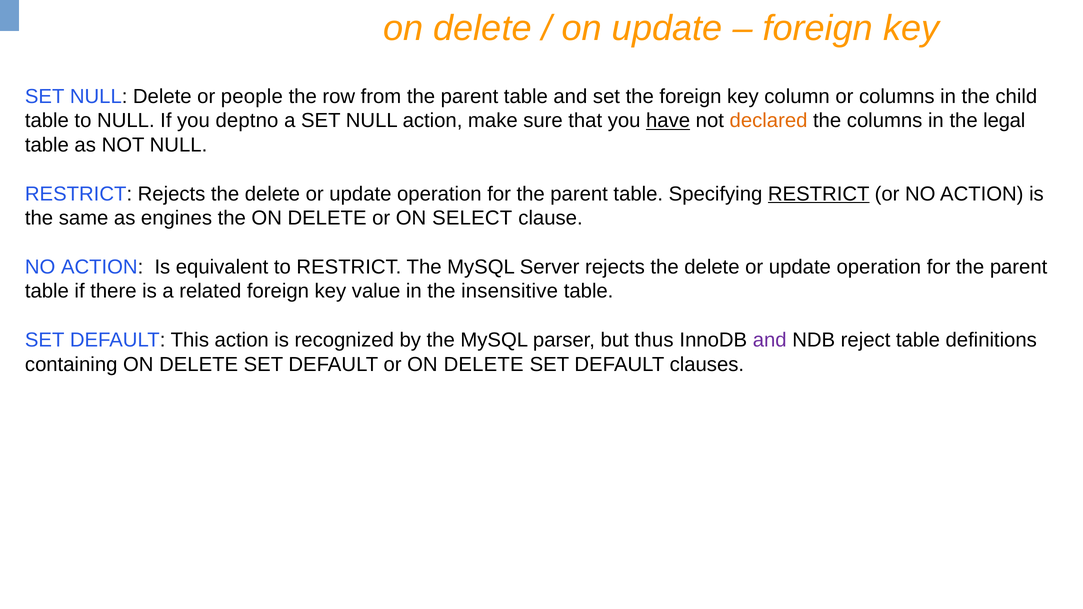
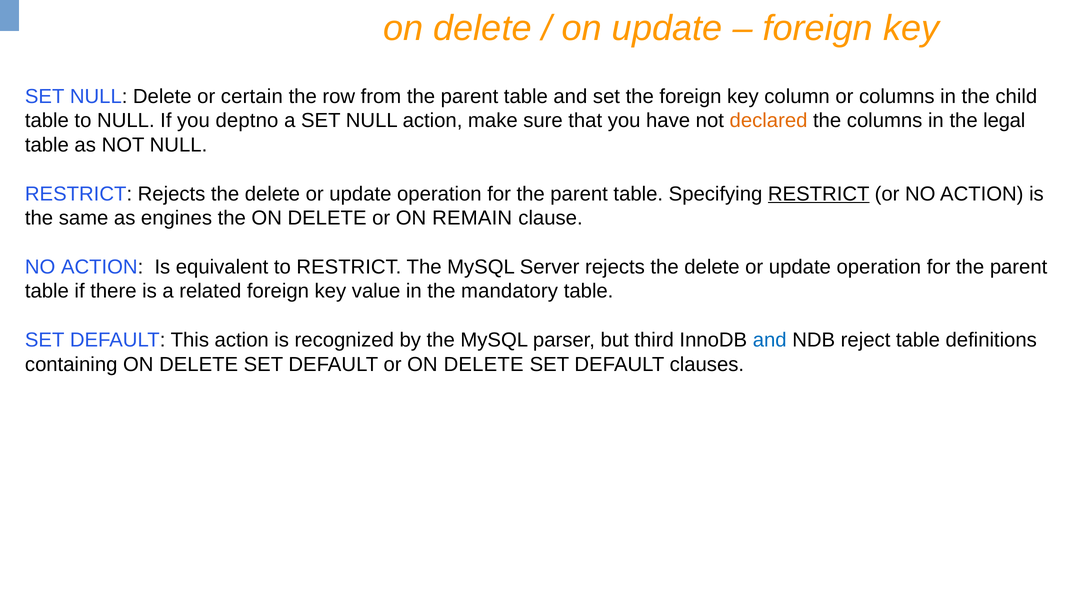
people: people -> certain
have underline: present -> none
SELECT: SELECT -> REMAIN
insensitive: insensitive -> mandatory
thus: thus -> third
and at (770, 340) colour: purple -> blue
